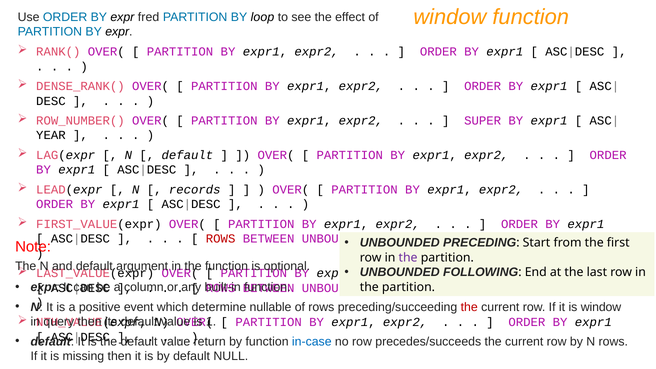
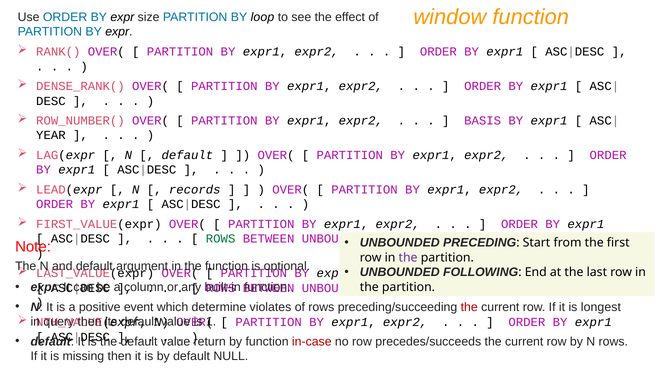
fred: fred -> size
SUPER: SUPER -> BASIS
ROWS at (221, 239) colour: red -> green
nullable: nullable -> violates
is window: window -> longest
in-case colour: blue -> red
